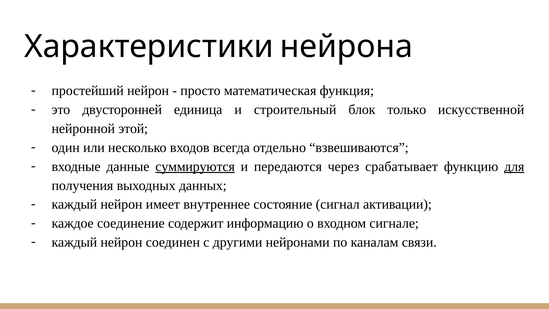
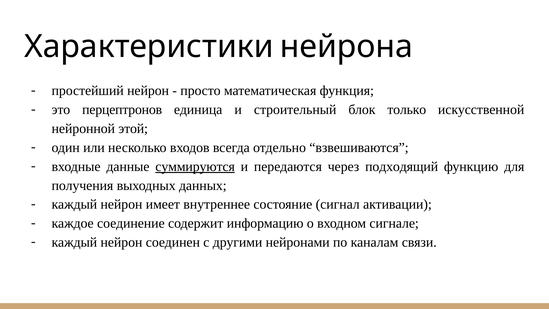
двусторонней: двусторонней -> перцептронов
срабатывает: срабатывает -> подходящий
для underline: present -> none
